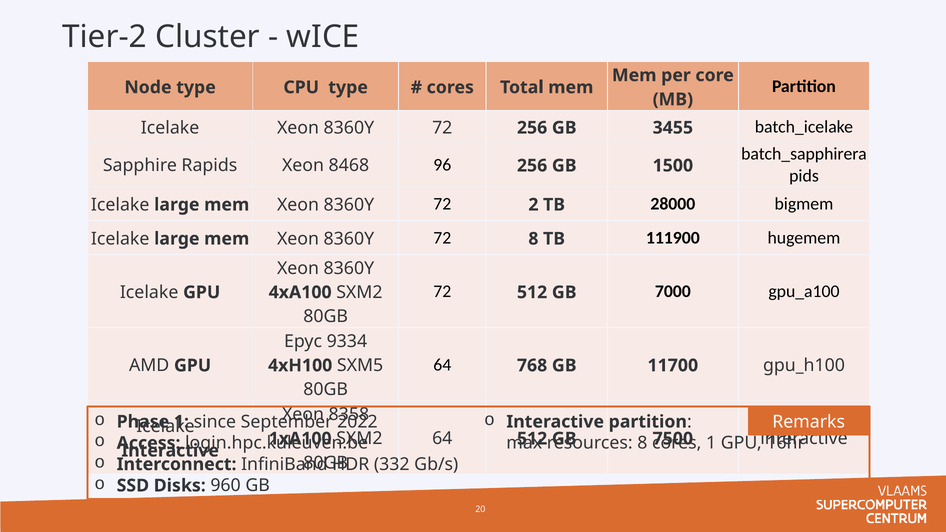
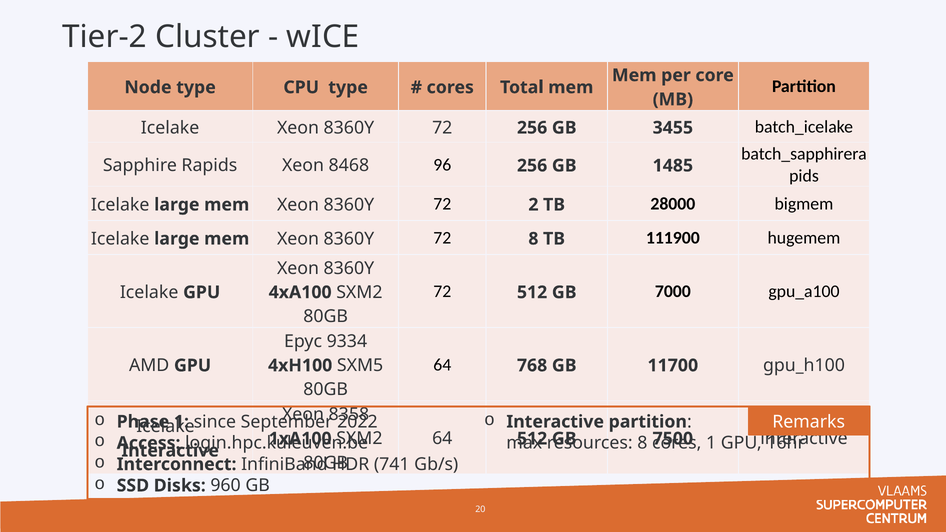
1500: 1500 -> 1485
332: 332 -> 741
